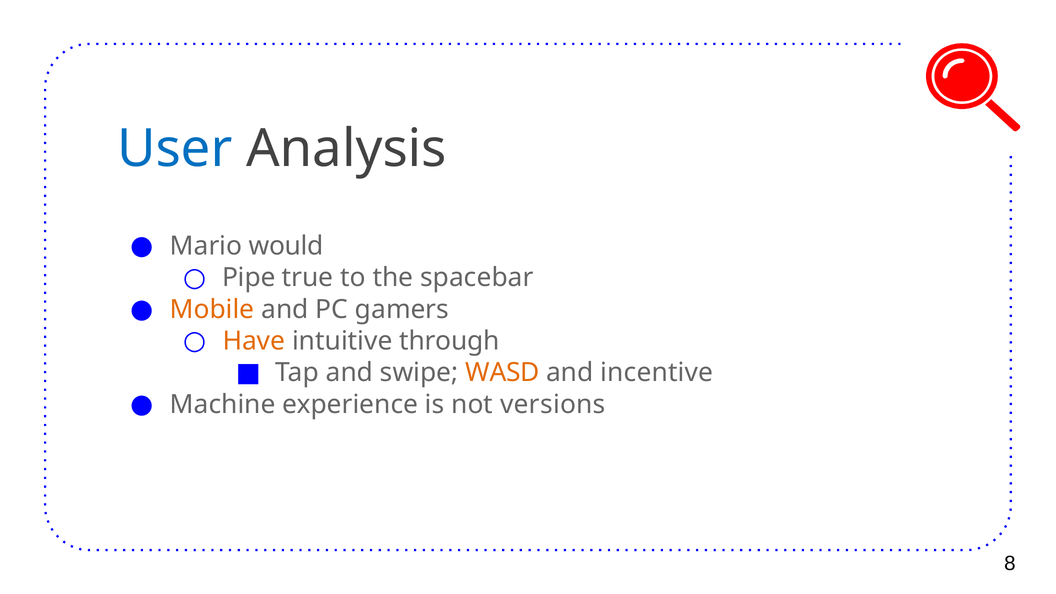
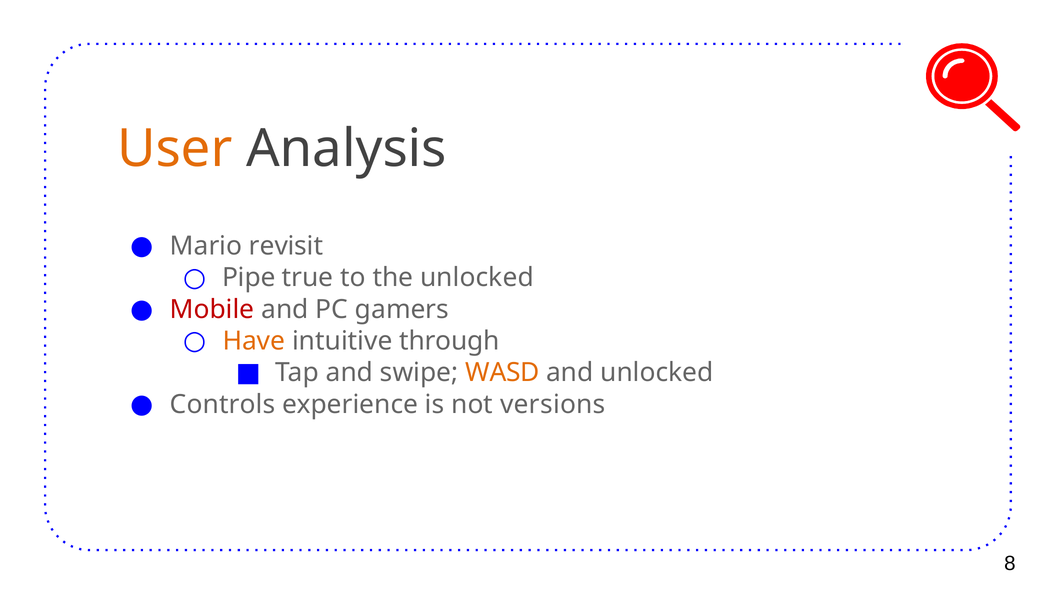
User colour: blue -> orange
would: would -> revisit
the spacebar: spacebar -> unlocked
Mobile colour: orange -> red
and incentive: incentive -> unlocked
Machine: Machine -> Controls
